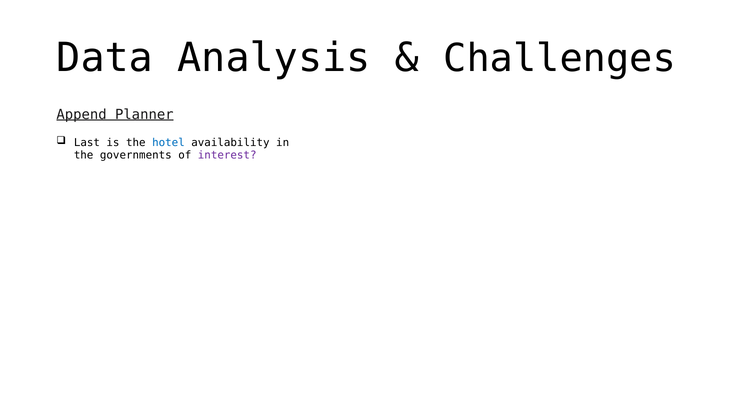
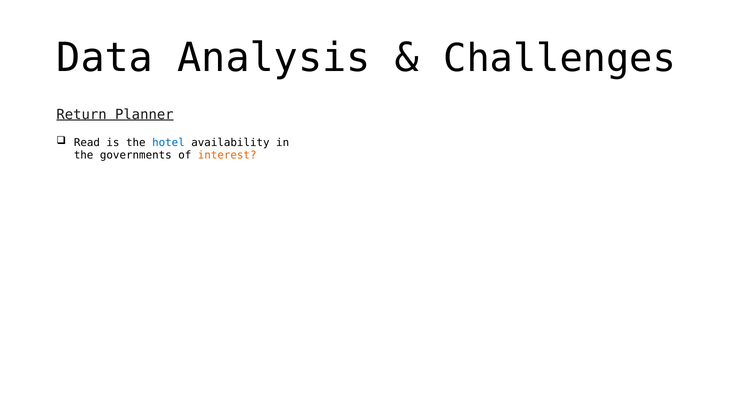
Append: Append -> Return
Last: Last -> Read
interest colour: purple -> orange
